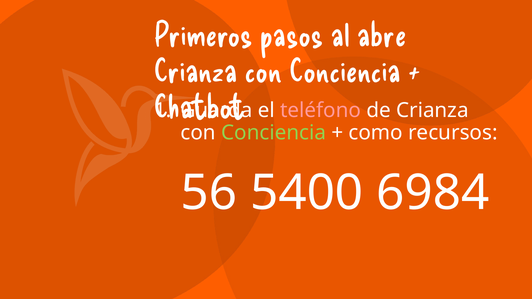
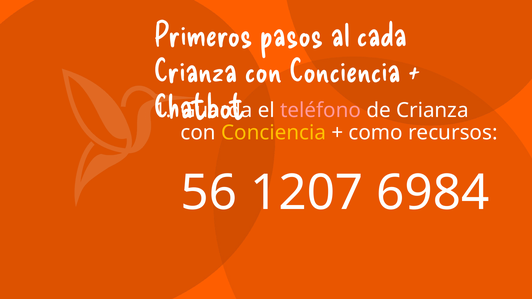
abre: abre -> cada
Conciencia at (274, 133) colour: light green -> yellow
5400: 5400 -> 1207
